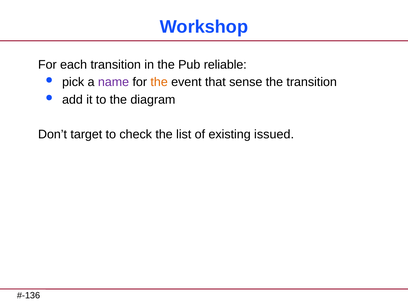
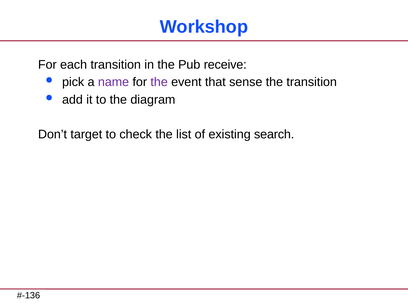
reliable: reliable -> receive
the at (159, 82) colour: orange -> purple
issued: issued -> search
